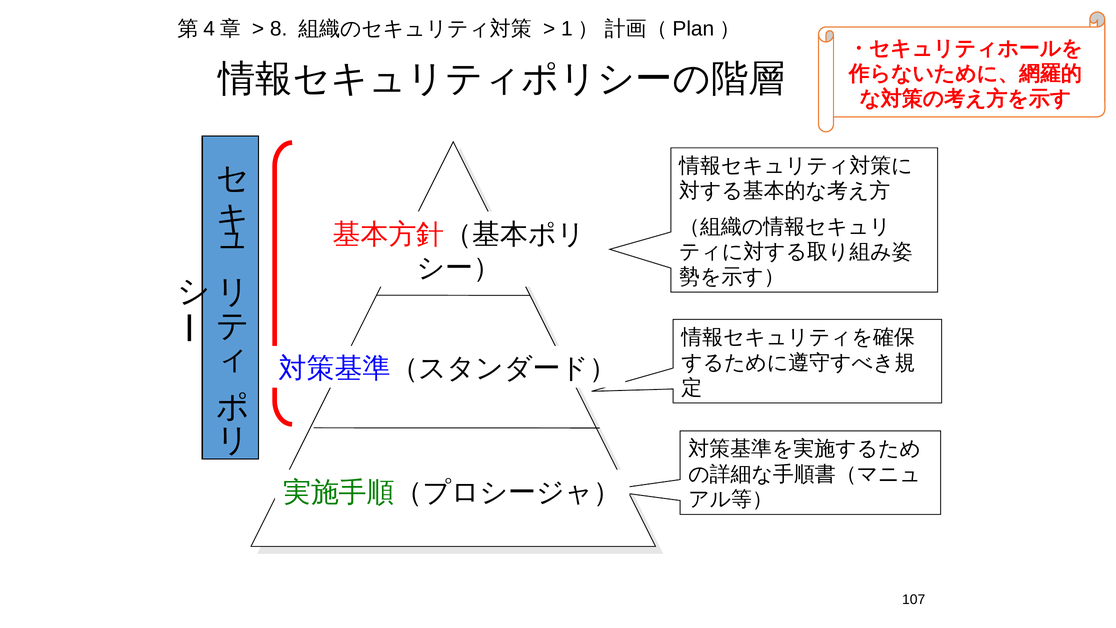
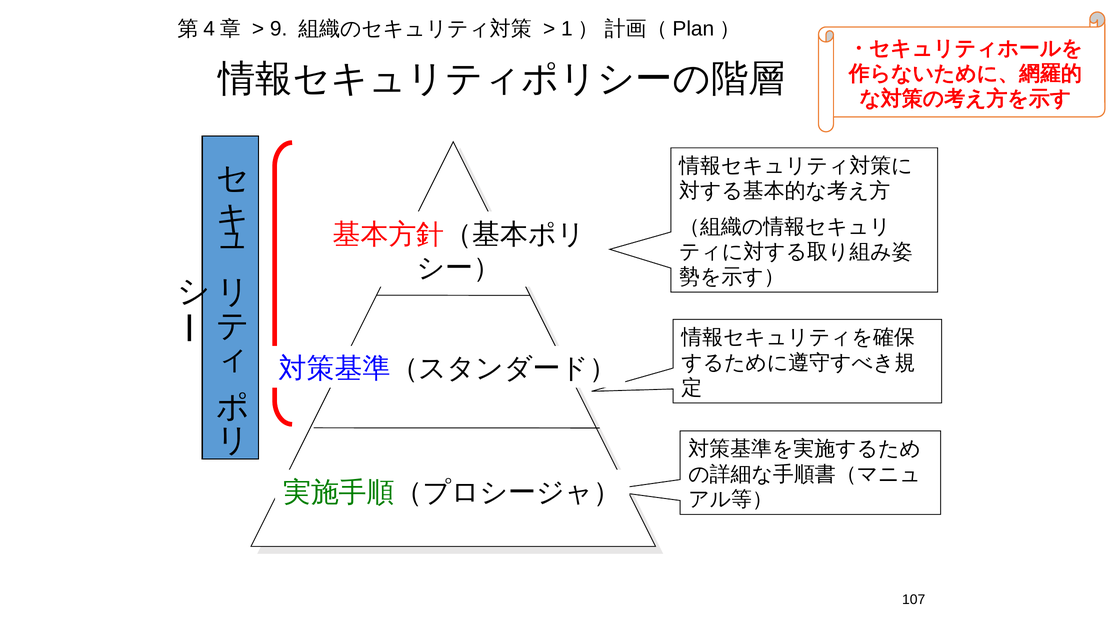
8: 8 -> 9
